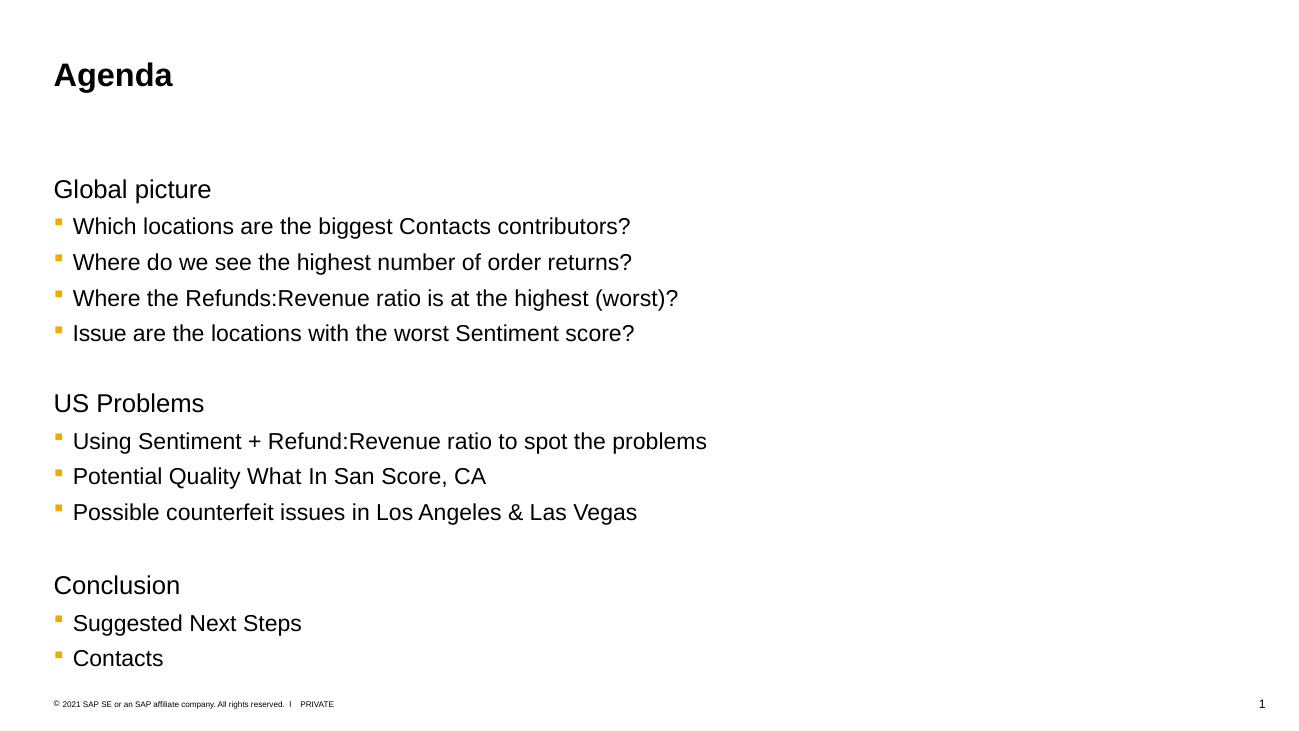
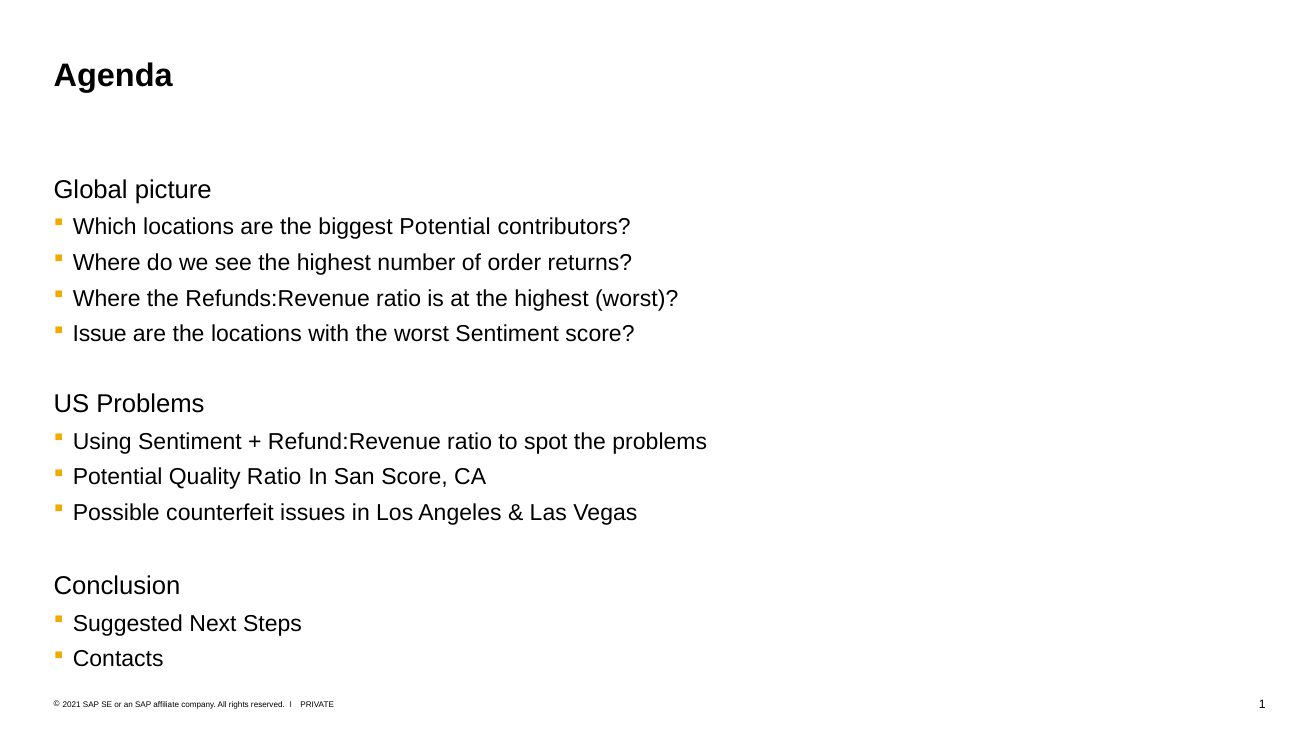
biggest Contacts: Contacts -> Potential
Quality What: What -> Ratio
